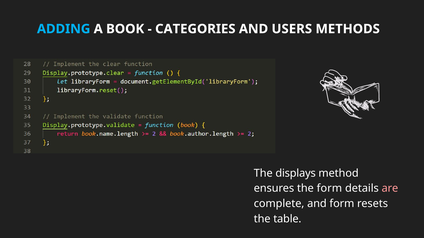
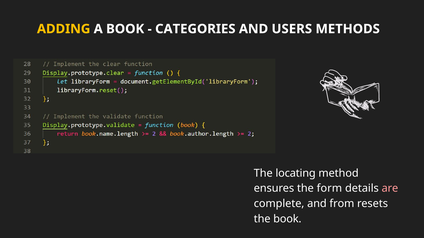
ADDING colour: light blue -> yellow
displays: displays -> locating
and form: form -> from
the table: table -> book
